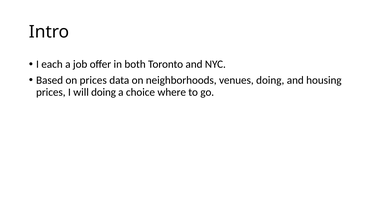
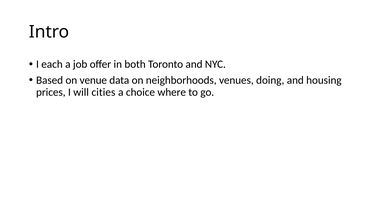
on prices: prices -> venue
will doing: doing -> cities
